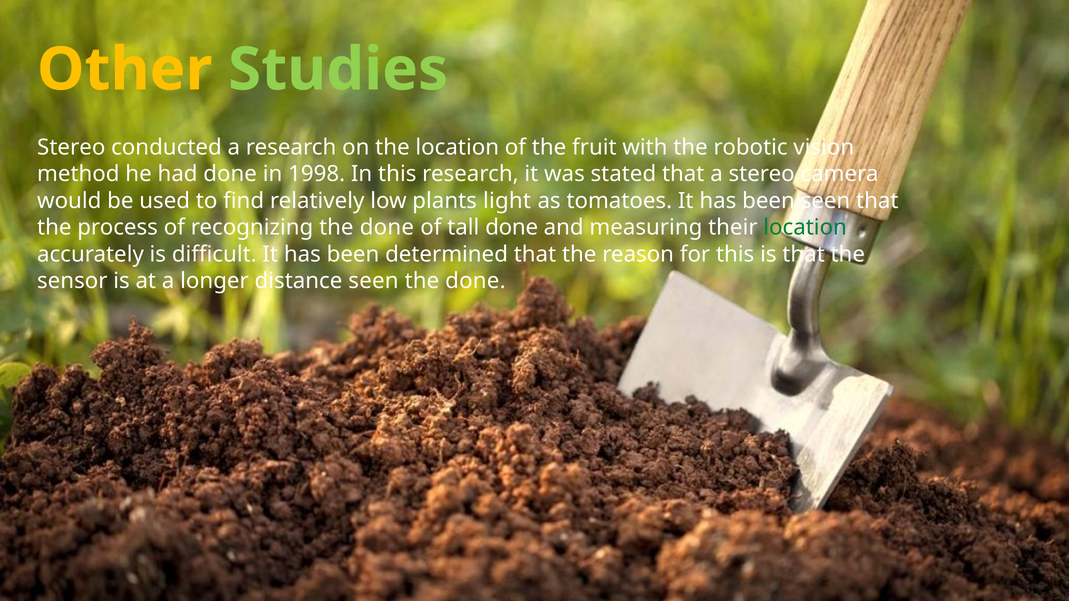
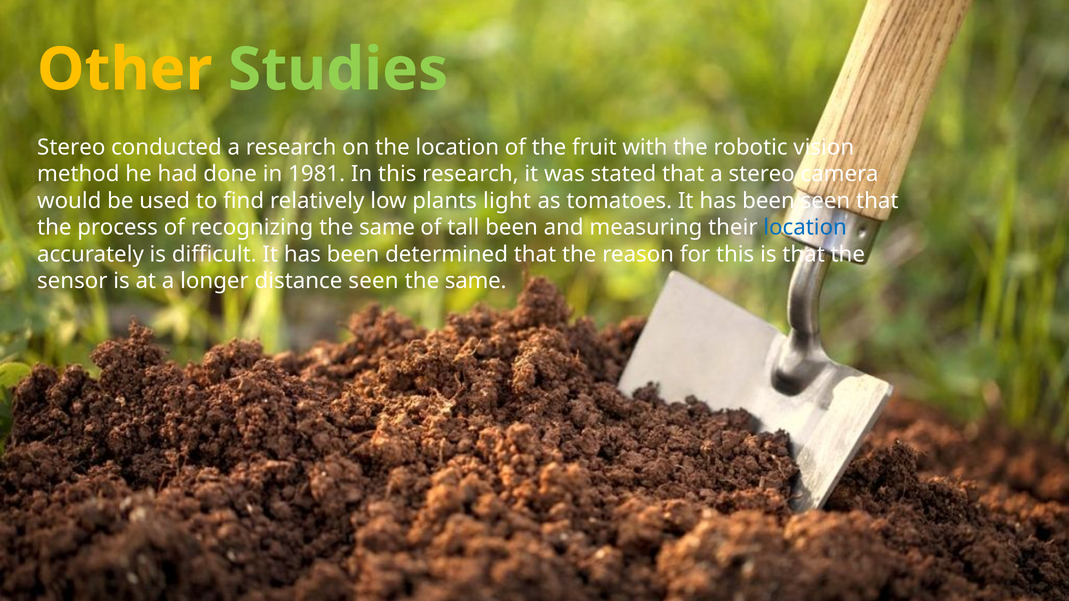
1998: 1998 -> 1981
recognizing the done: done -> same
tall done: done -> been
location at (805, 228) colour: green -> blue
done at (475, 281): done -> same
